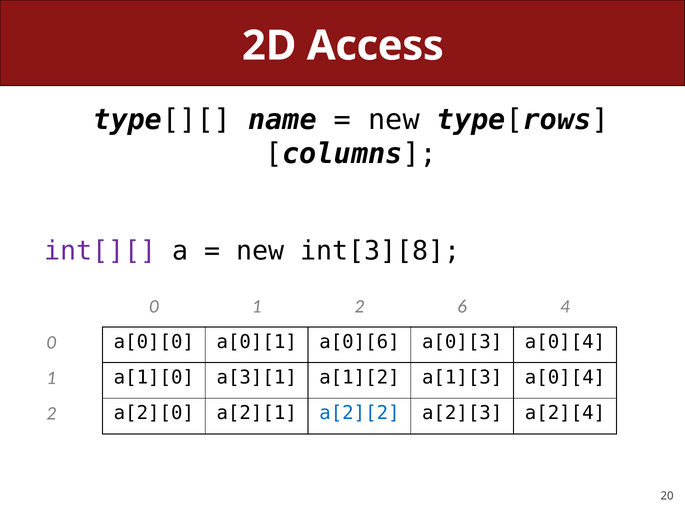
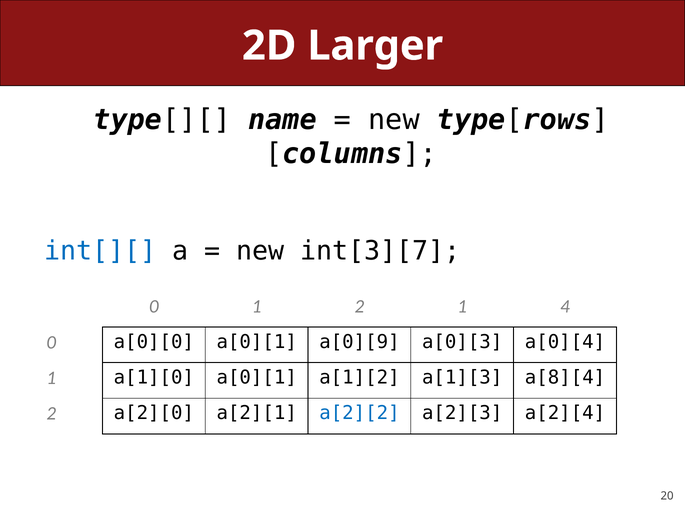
Access: Access -> Larger
int[][ colour: purple -> blue
int[3][8: int[3][8 -> int[3][7
2 6: 6 -> 1
a[0][6: a[0][6 -> a[0][9
a[1][0 a[3][1: a[3][1 -> a[0][1
a[1][3 a[0][4: a[0][4 -> a[8][4
